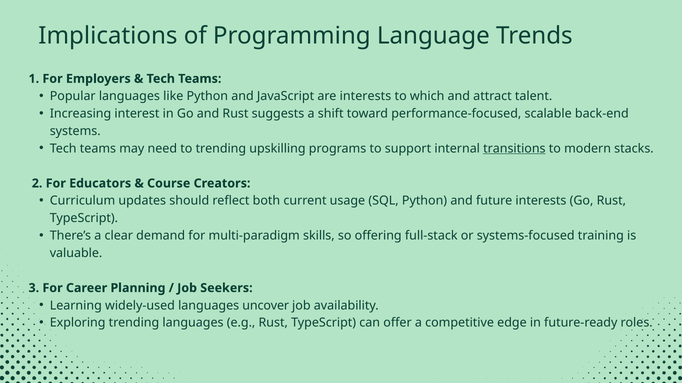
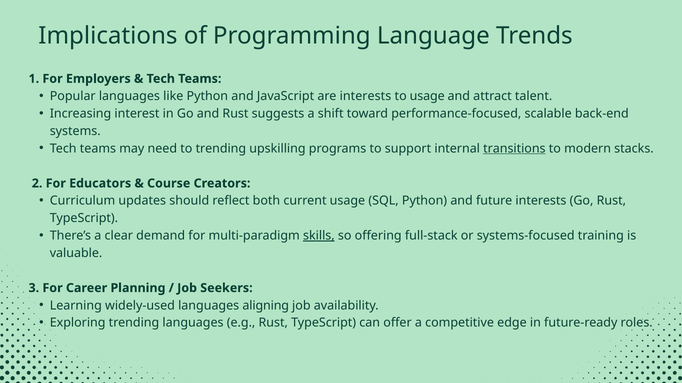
to which: which -> usage
skills underline: none -> present
uncover: uncover -> aligning
